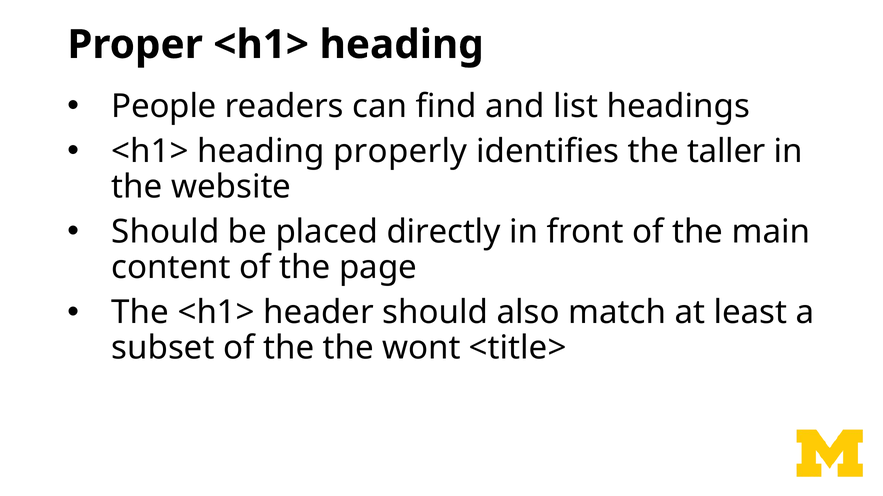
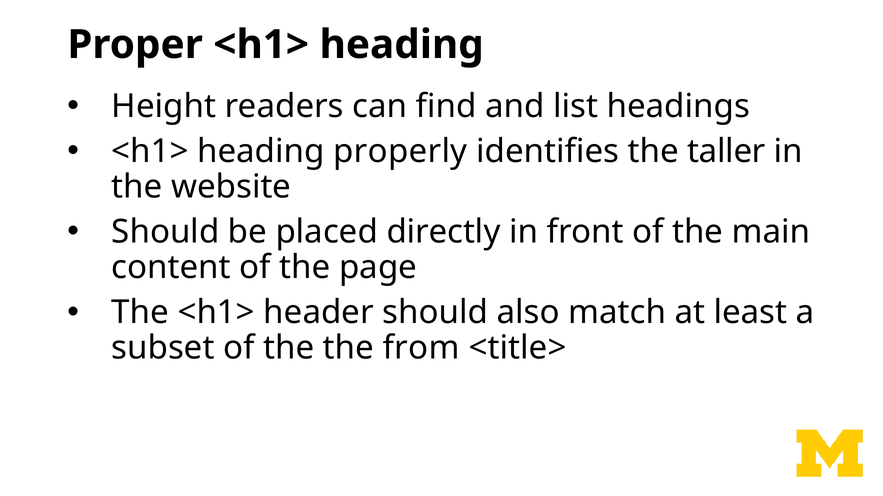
People: People -> Height
wont: wont -> from
